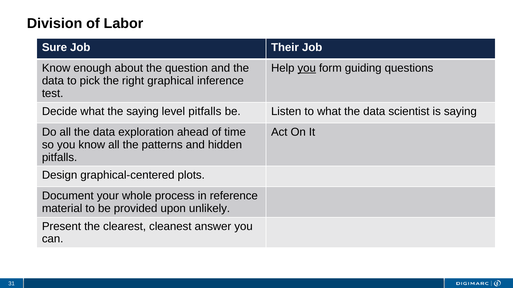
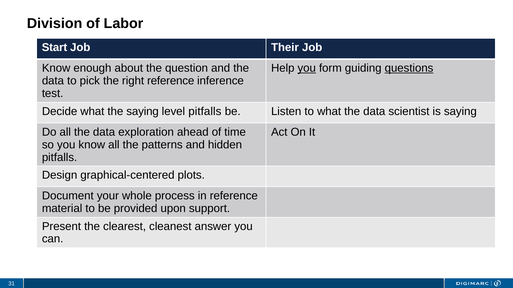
Sure: Sure -> Start
questions underline: none -> present
right graphical: graphical -> reference
unlikely: unlikely -> support
